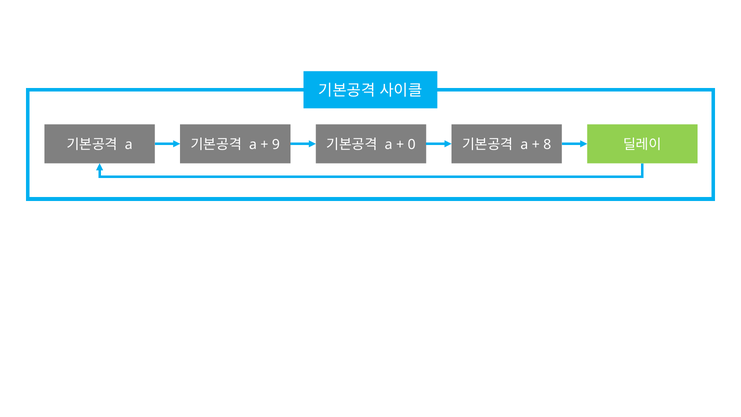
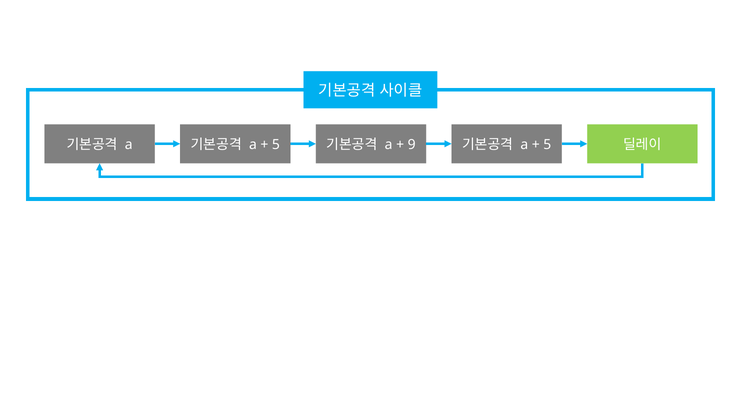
9 at (276, 145): 9 -> 5
0: 0 -> 9
8 at (547, 145): 8 -> 5
